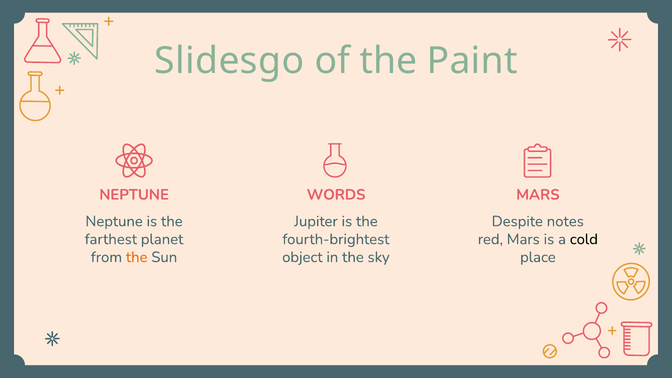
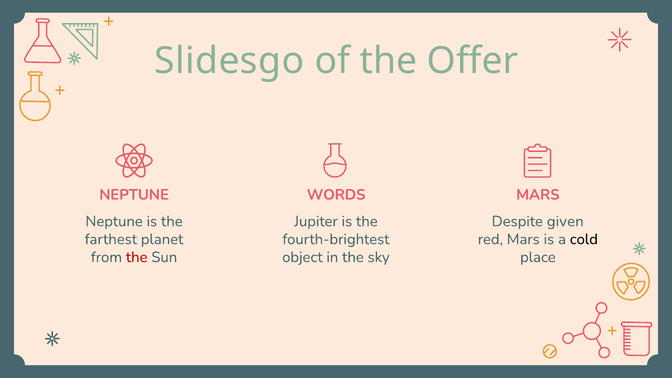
Paint: Paint -> Offer
notes: notes -> given
the at (137, 257) colour: orange -> red
